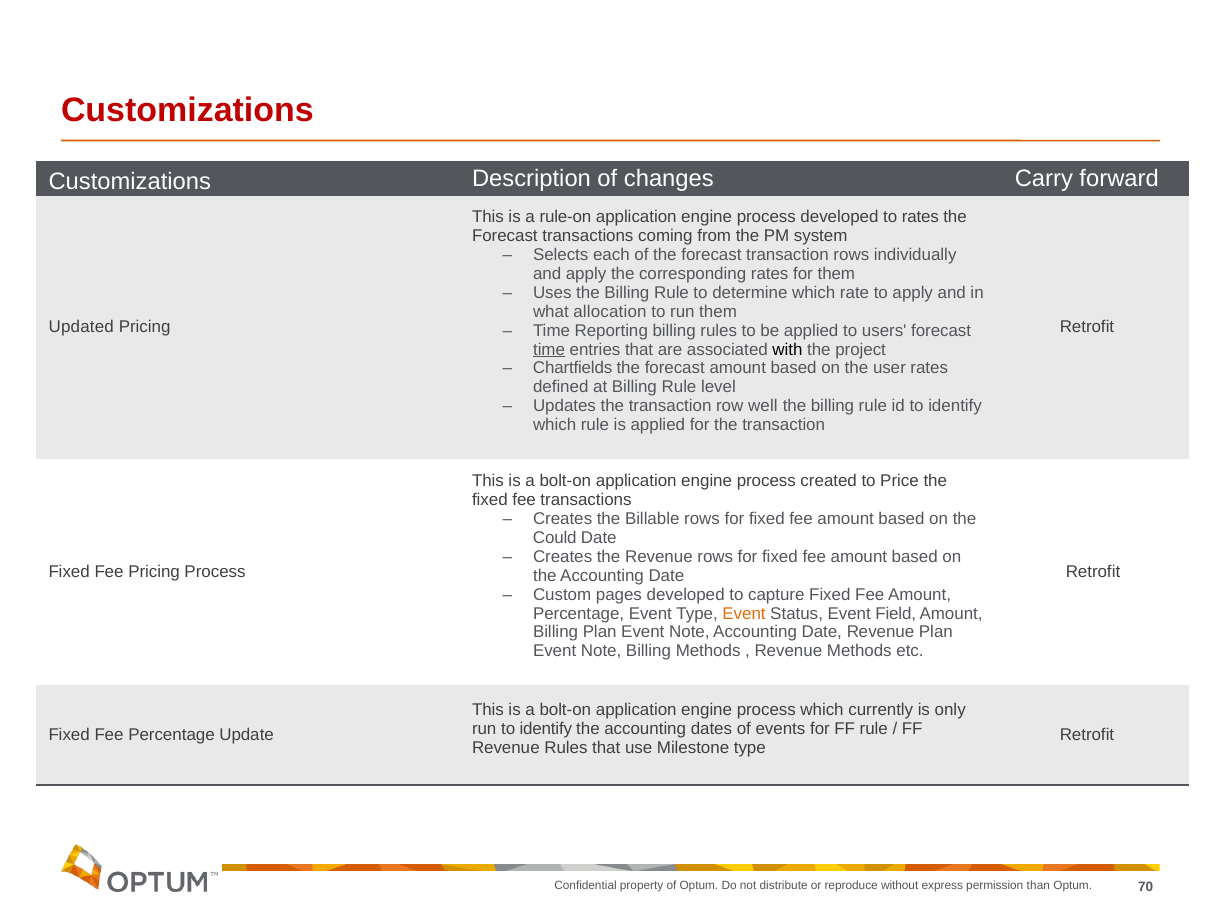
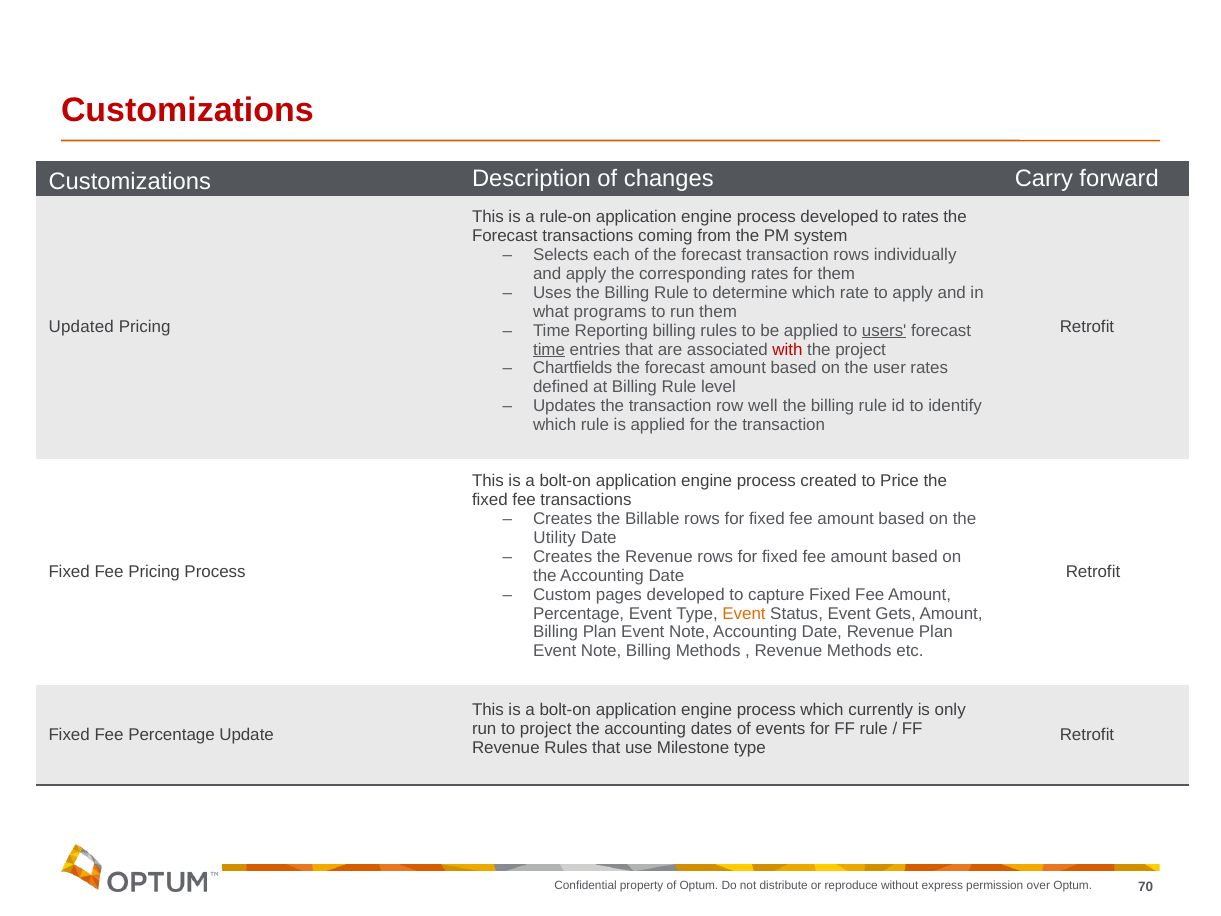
allocation: allocation -> programs
users underline: none -> present
with colour: black -> red
Could: Could -> Utility
Field: Field -> Gets
run to identify: identify -> project
than: than -> over
